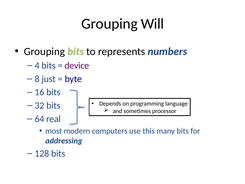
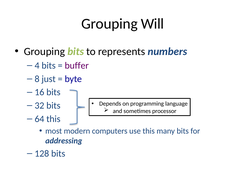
device: device -> buffer
64 real: real -> this
